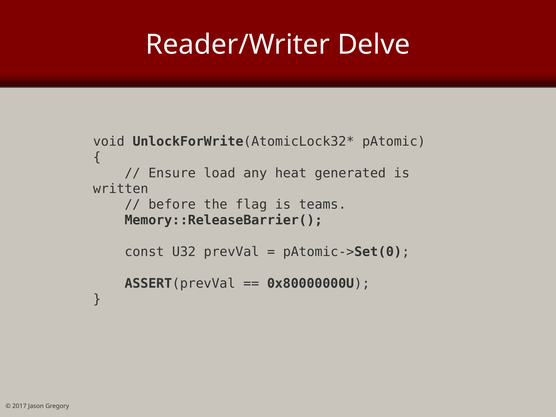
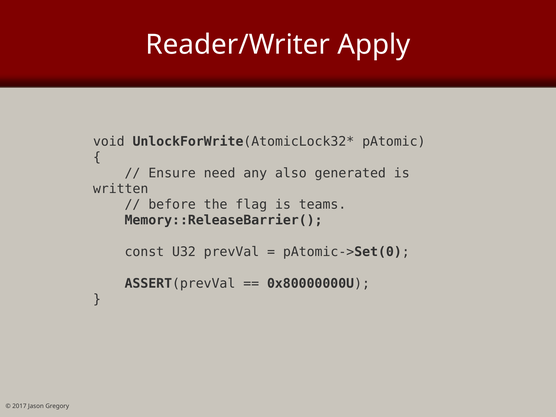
Delve: Delve -> Apply
load: load -> need
heat: heat -> also
